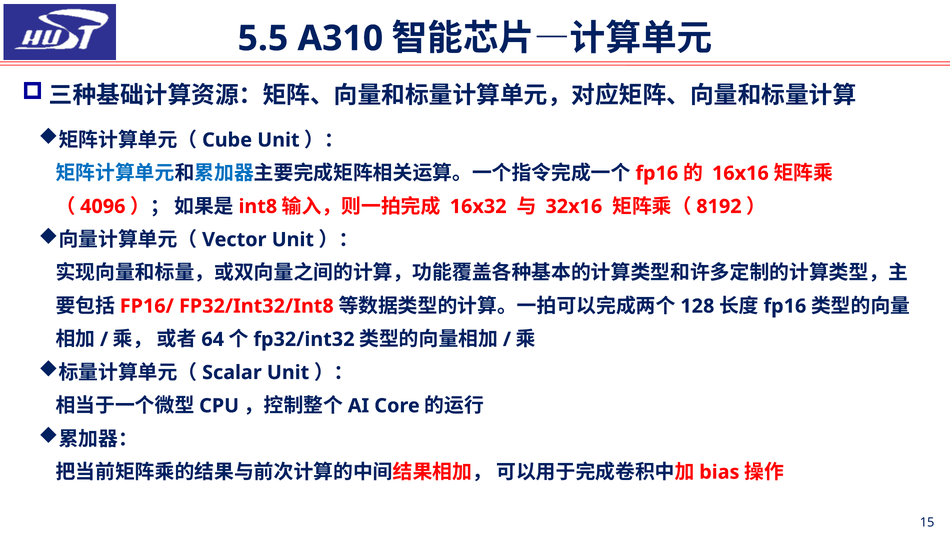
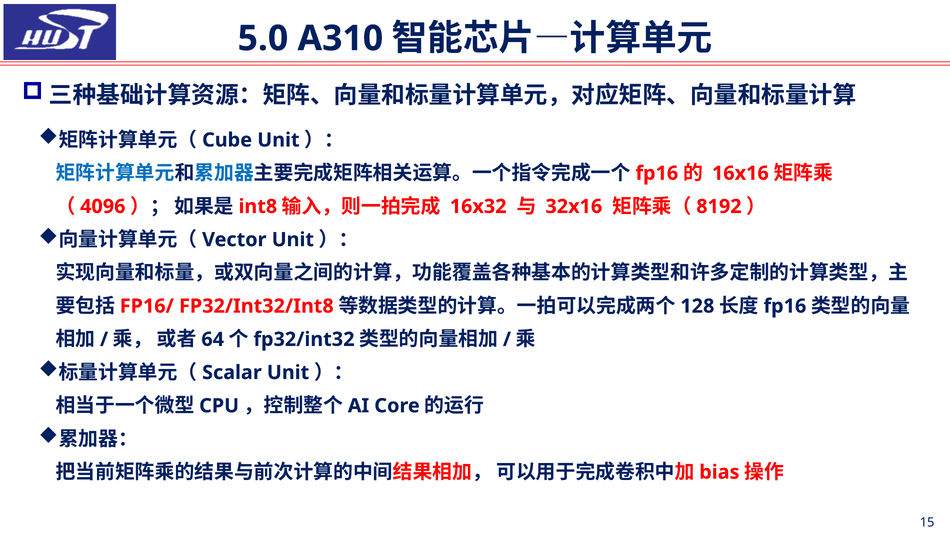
5.5: 5.5 -> 5.0
